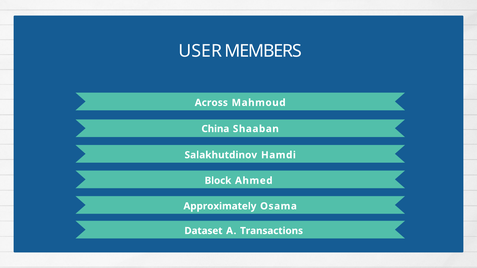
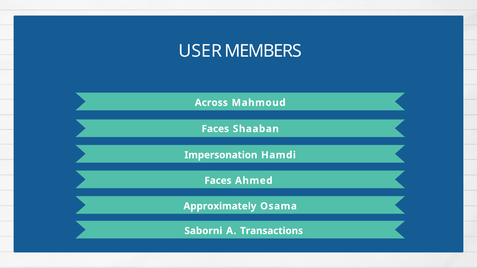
China at (215, 129): China -> Faces
Salakhutdinov: Salakhutdinov -> Impersonation
Block at (218, 181): Block -> Faces
Dataset: Dataset -> Saborni
